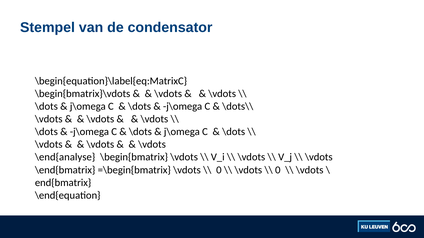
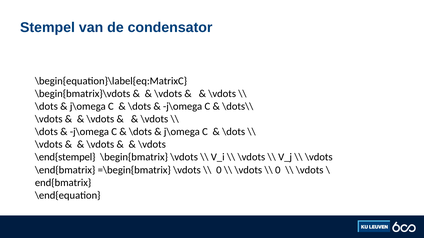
\end{analyse: \end{analyse -> \end{stempel
